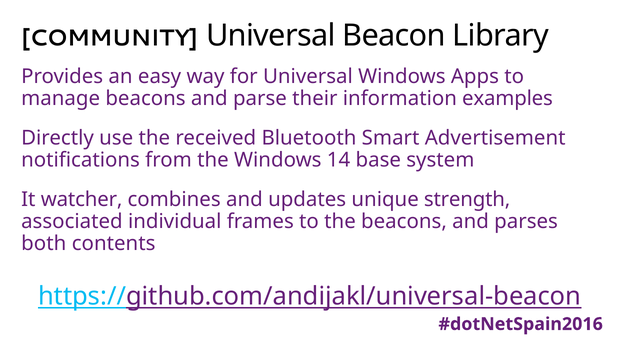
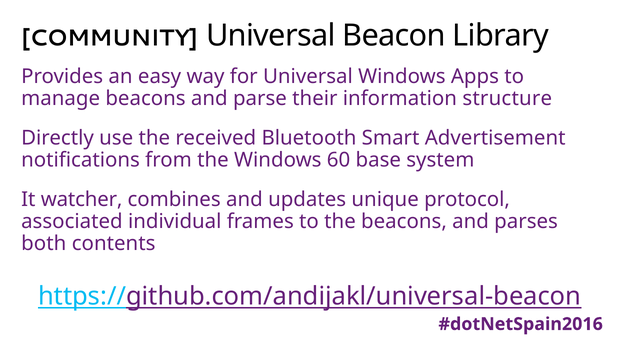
examples: examples -> structure
14: 14 -> 60
strength: strength -> protocol
